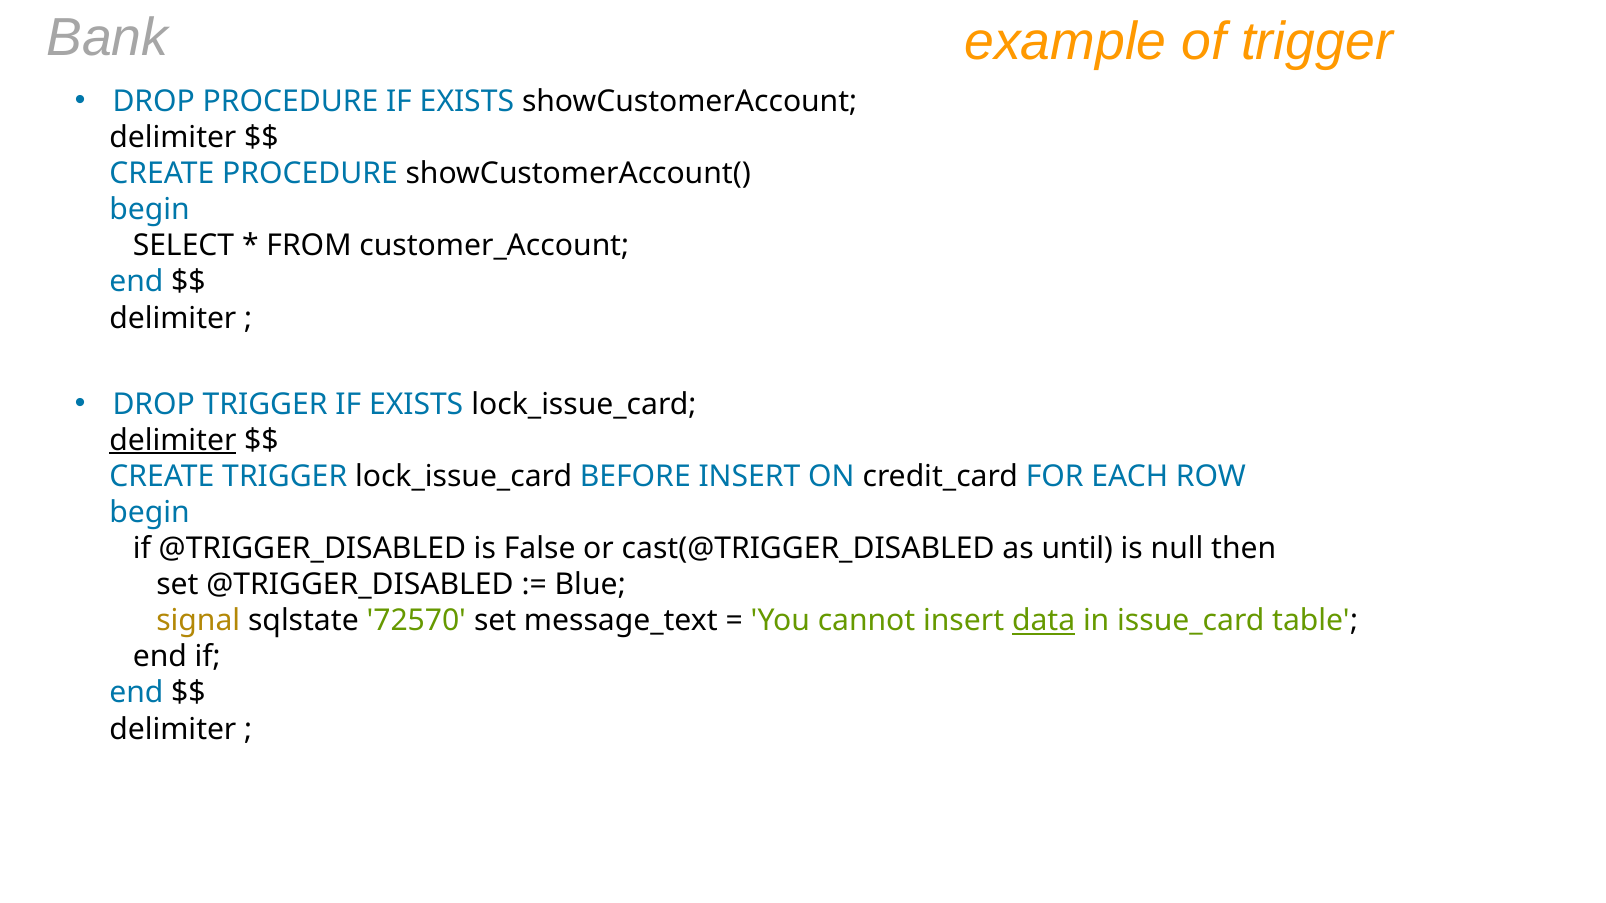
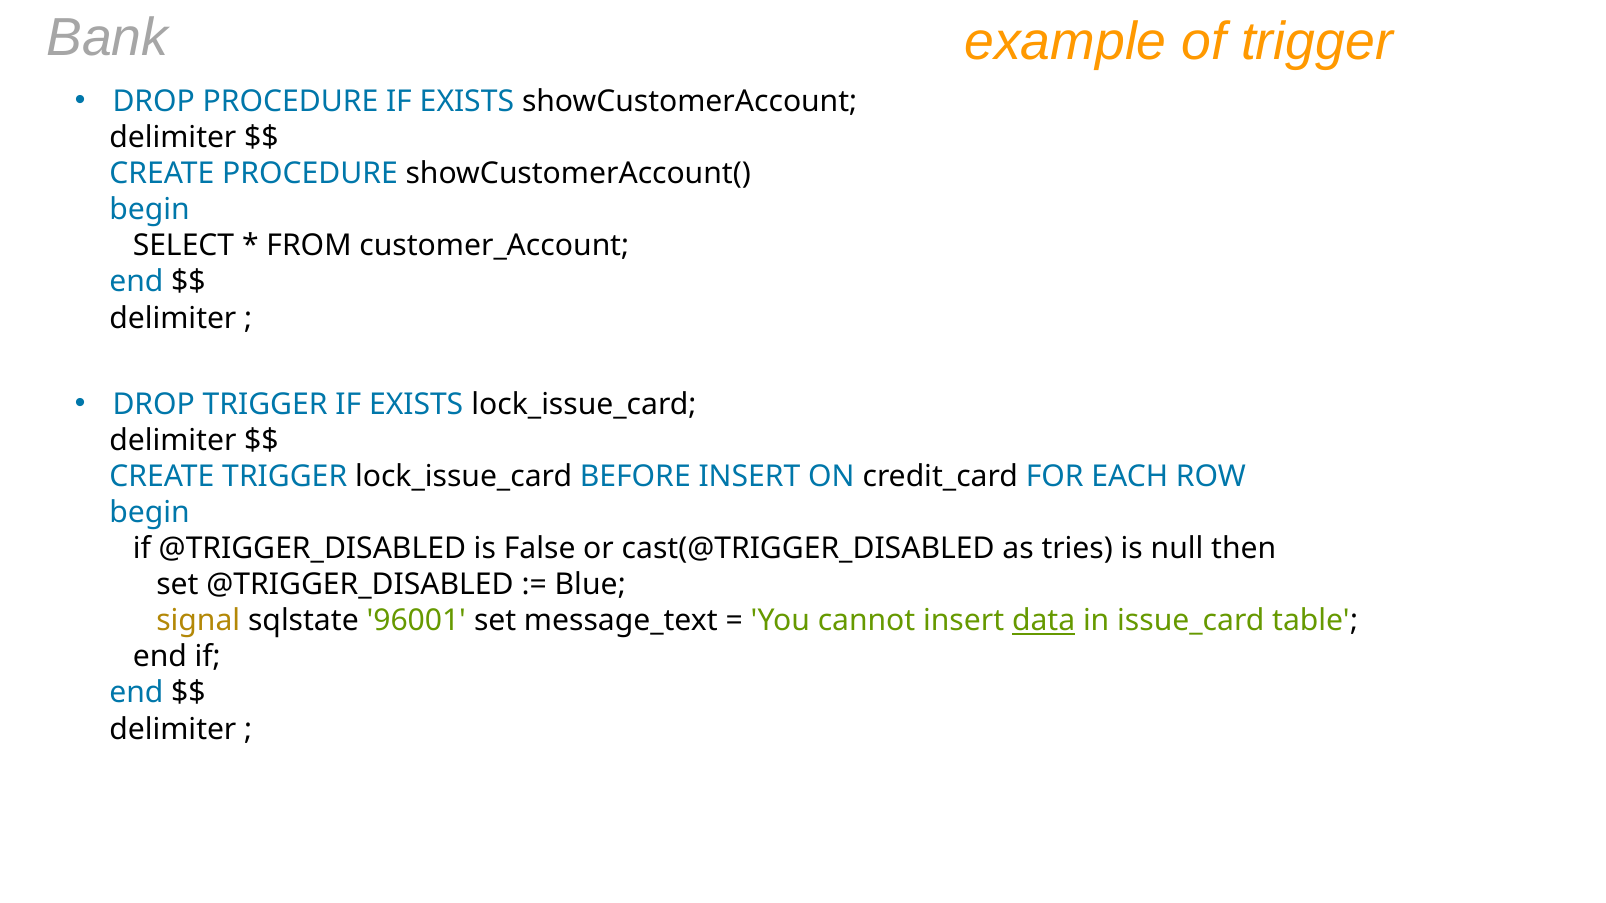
delimiter at (173, 440) underline: present -> none
until: until -> tries
72570: 72570 -> 96001
